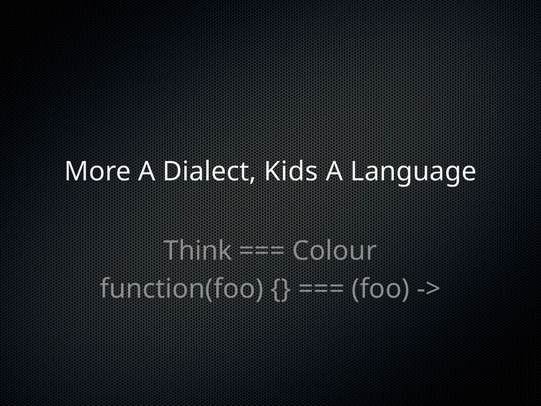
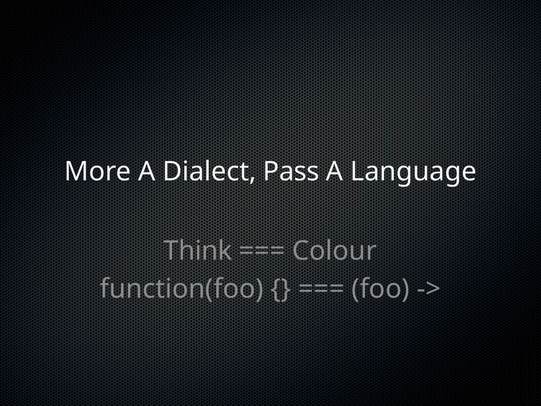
Kids: Kids -> Pass
